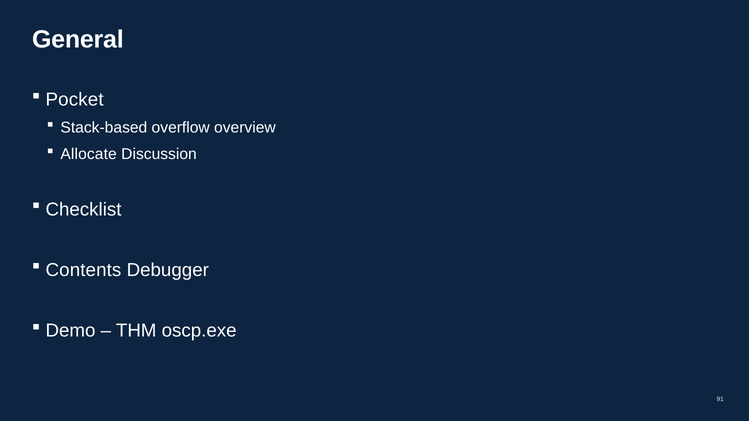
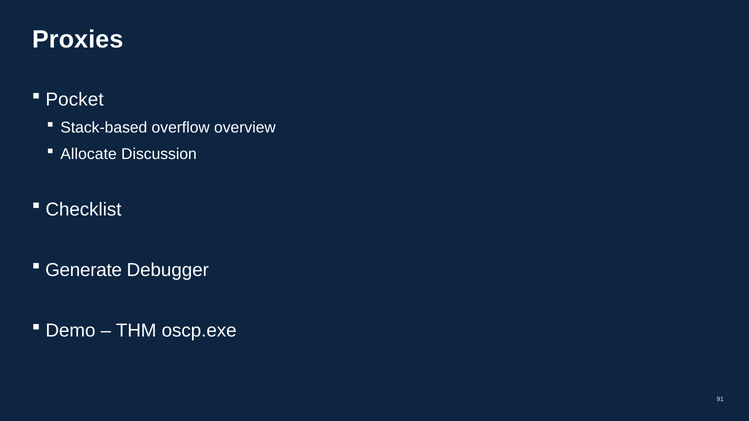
General: General -> Proxies
Contents: Contents -> Generate
